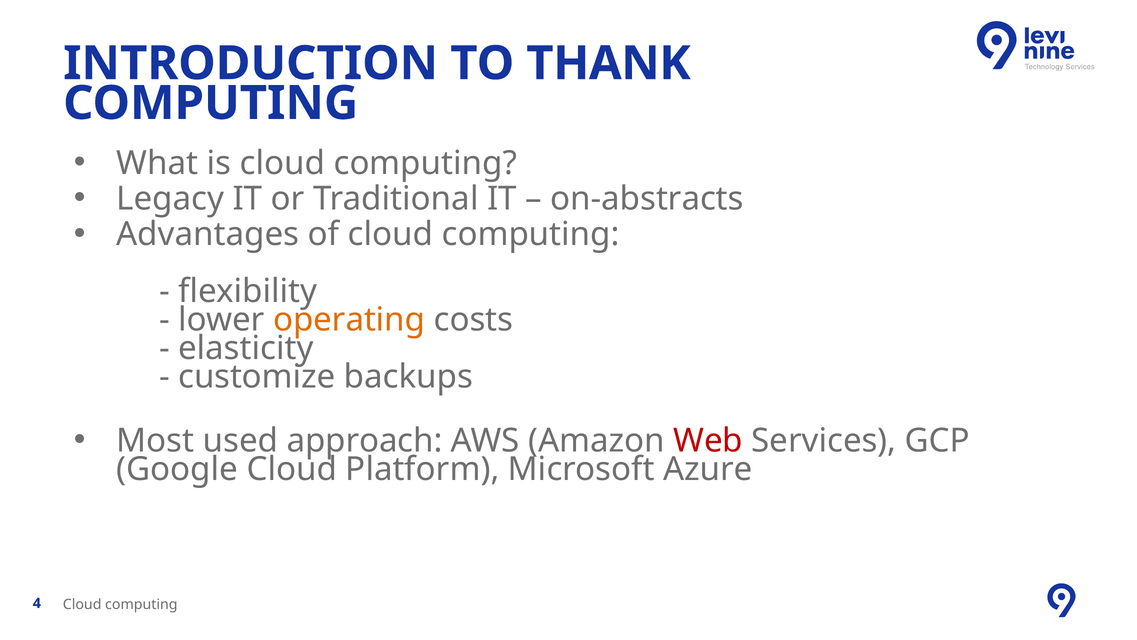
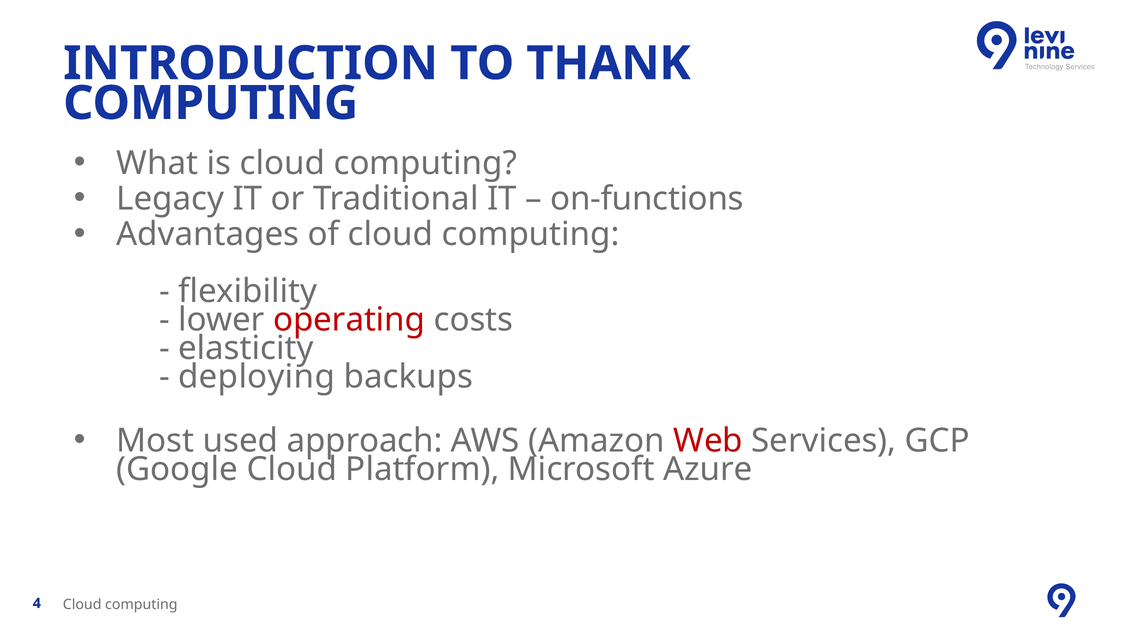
on-abstracts: on-abstracts -> on-functions
operating colour: orange -> red
customize: customize -> deploying
